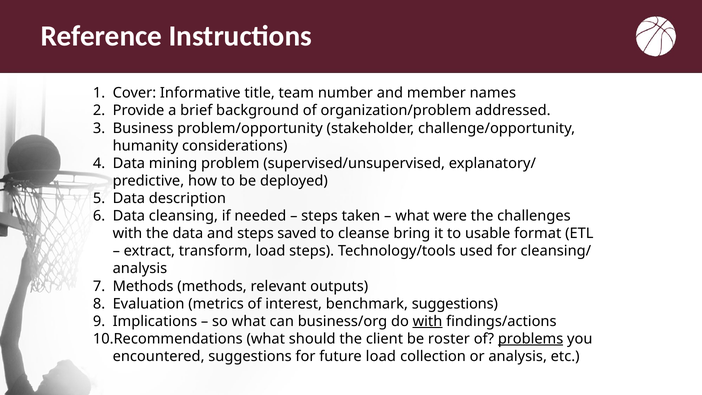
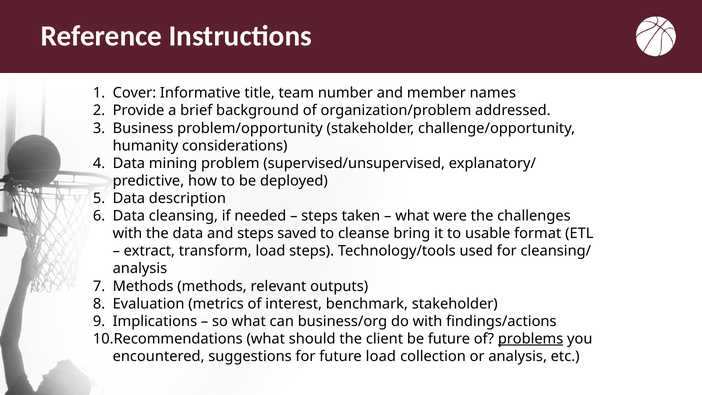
benchmark suggestions: suggestions -> stakeholder
with at (428, 321) underline: present -> none
be roster: roster -> future
